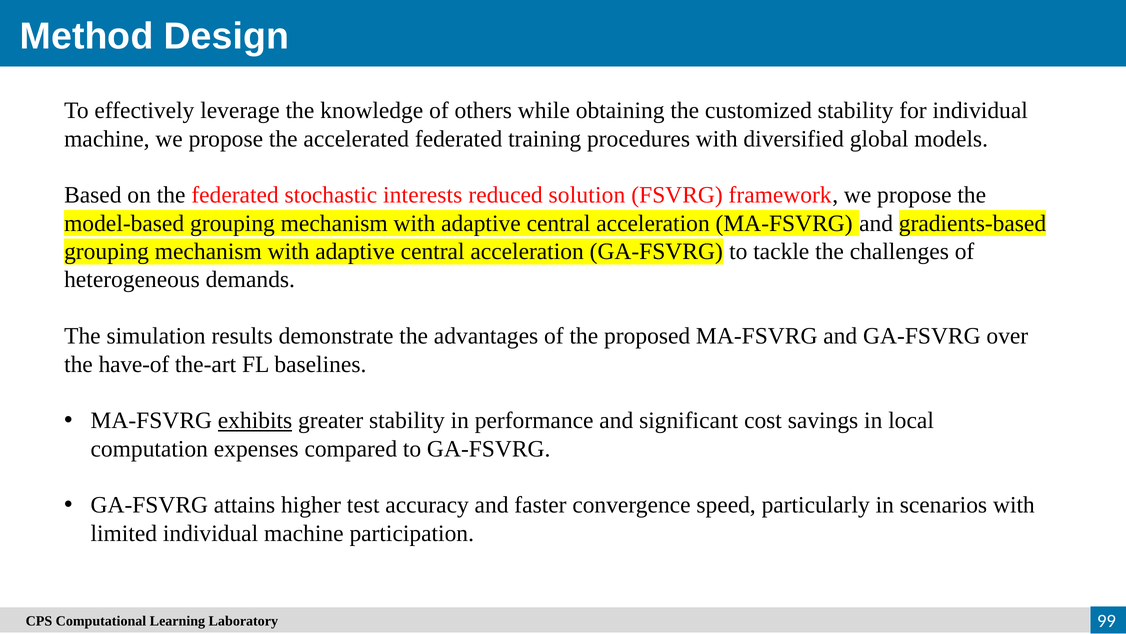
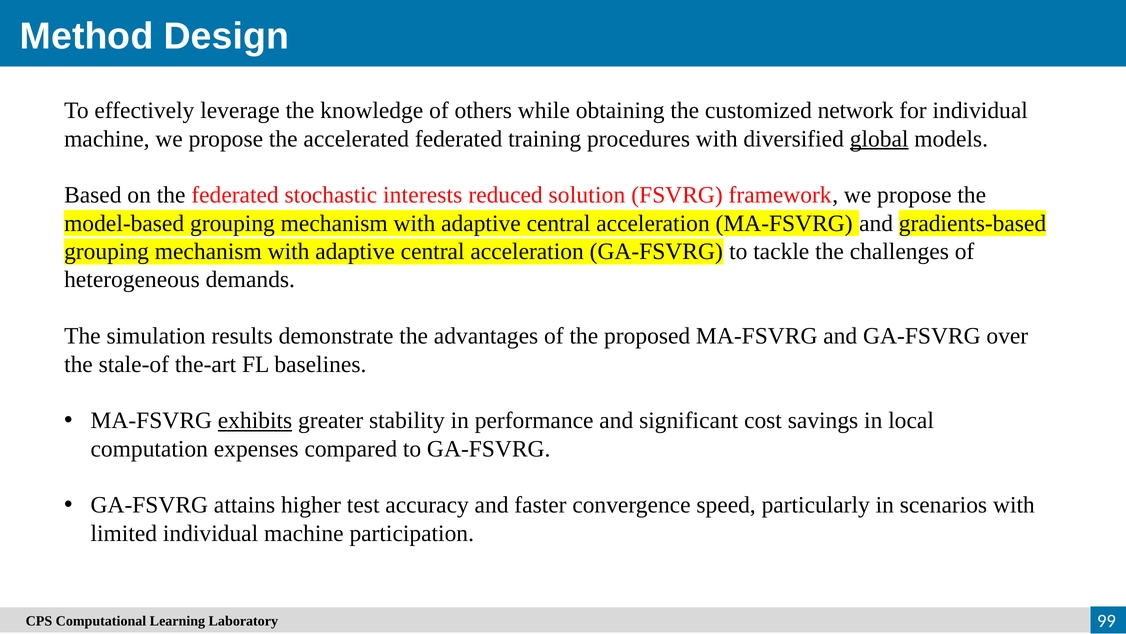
customized stability: stability -> network
global underline: none -> present
have-of: have-of -> stale-of
